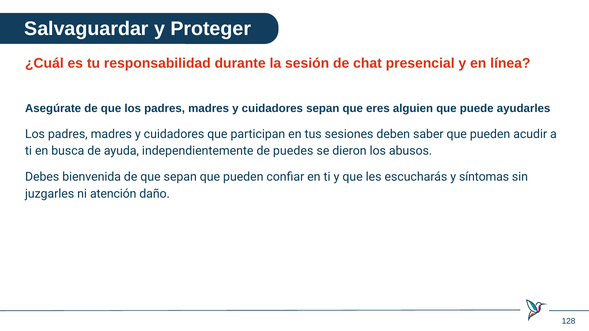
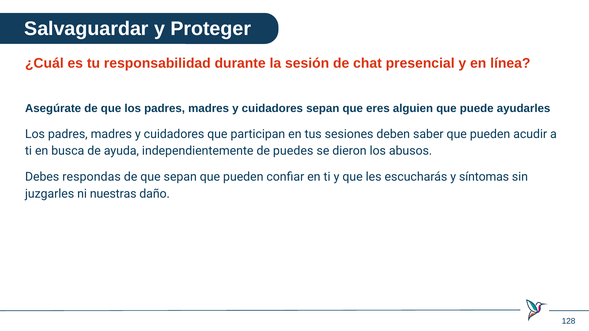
bienvenida: bienvenida -> respondas
atención: atención -> nuestras
